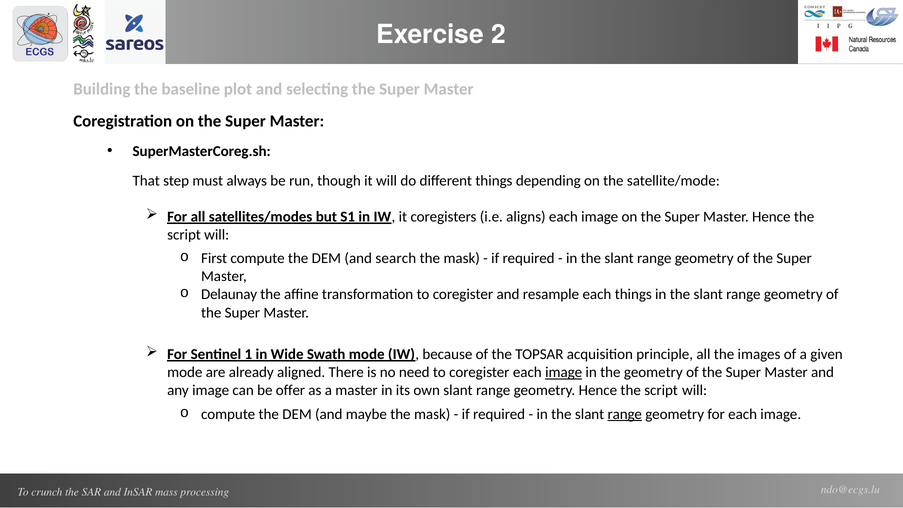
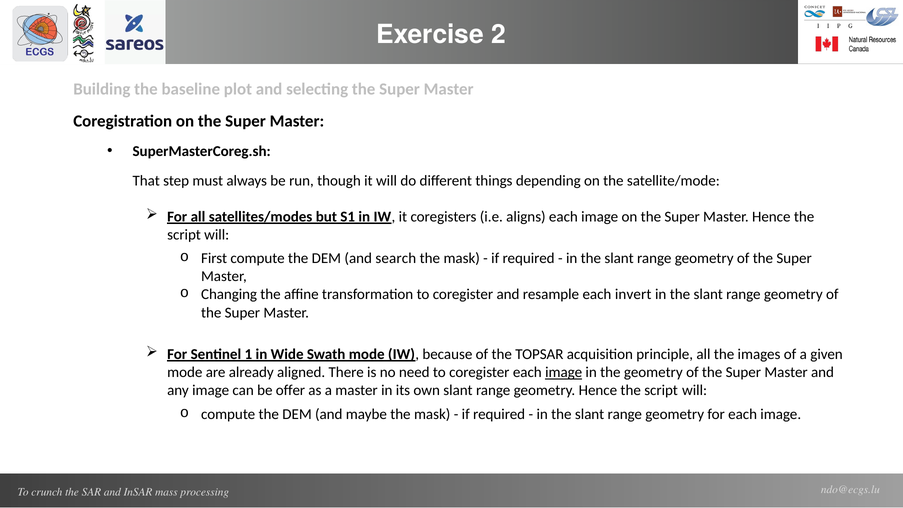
Delaunay: Delaunay -> Changing
each things: things -> invert
range at (625, 414) underline: present -> none
